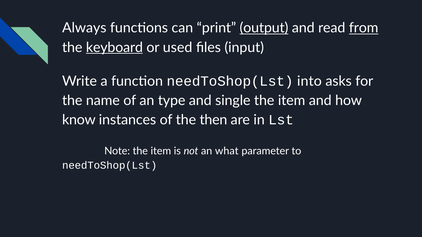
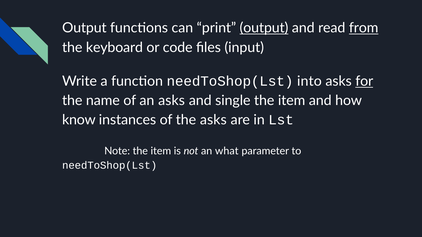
Always at (84, 28): Always -> Output
keyboard underline: present -> none
used: used -> code
for underline: none -> present
an type: type -> asks
the then: then -> asks
